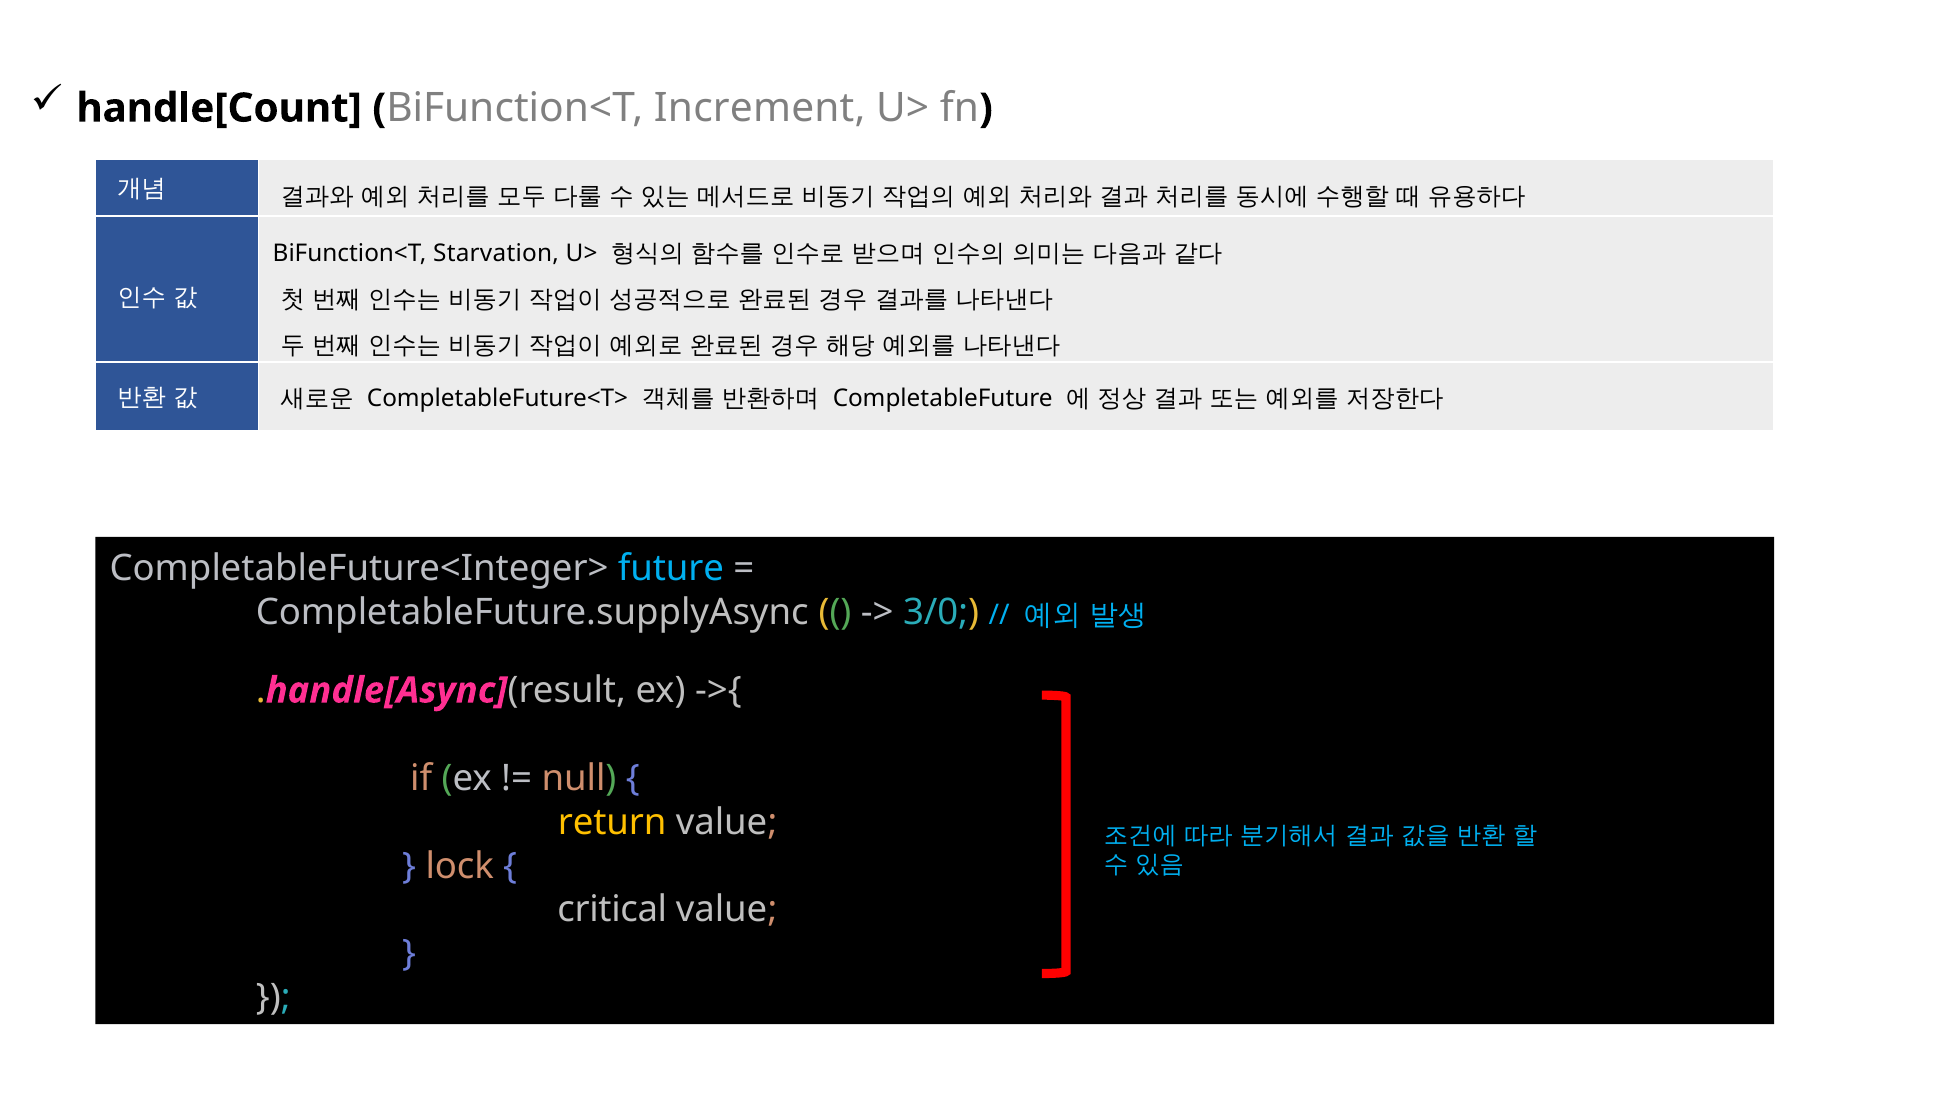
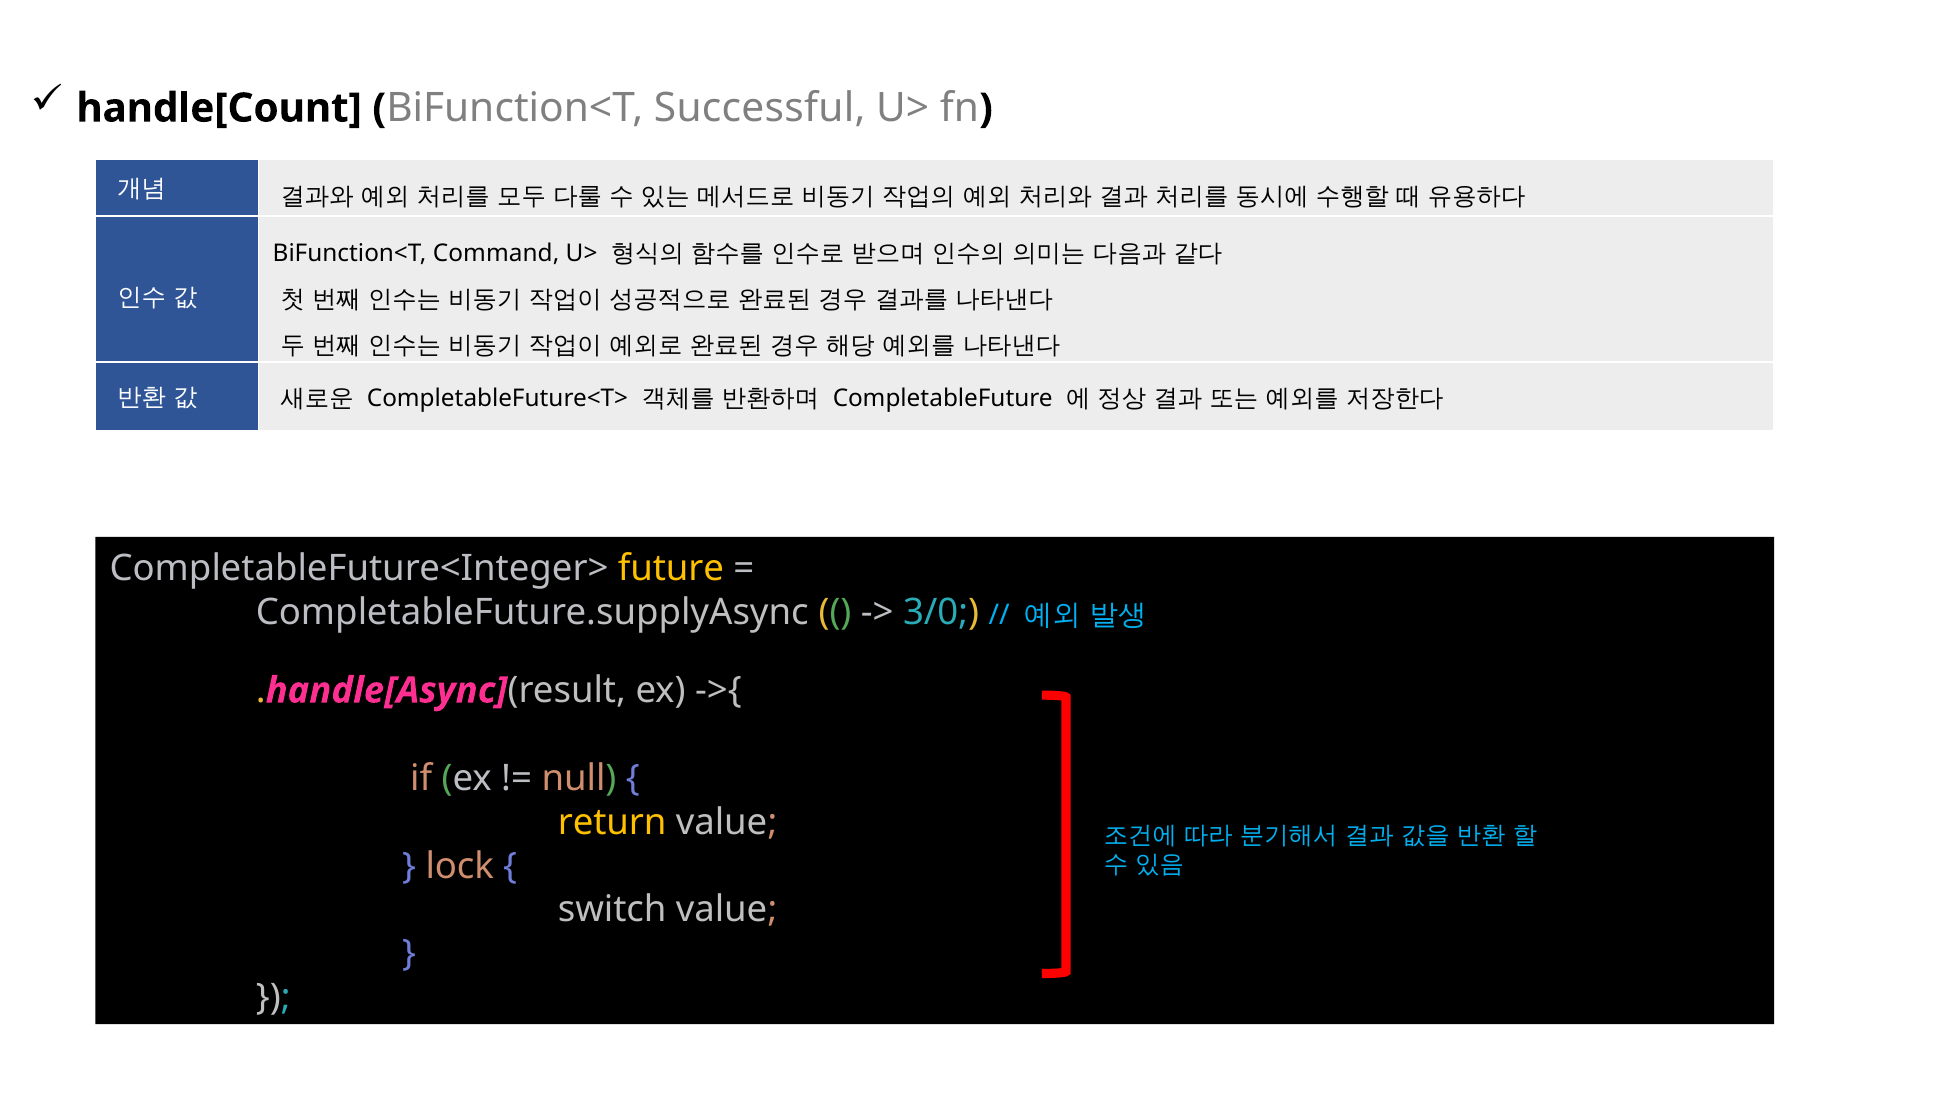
Increment: Increment -> Successful
Starvation: Starvation -> Command
future colour: light blue -> yellow
critical: critical -> switch
